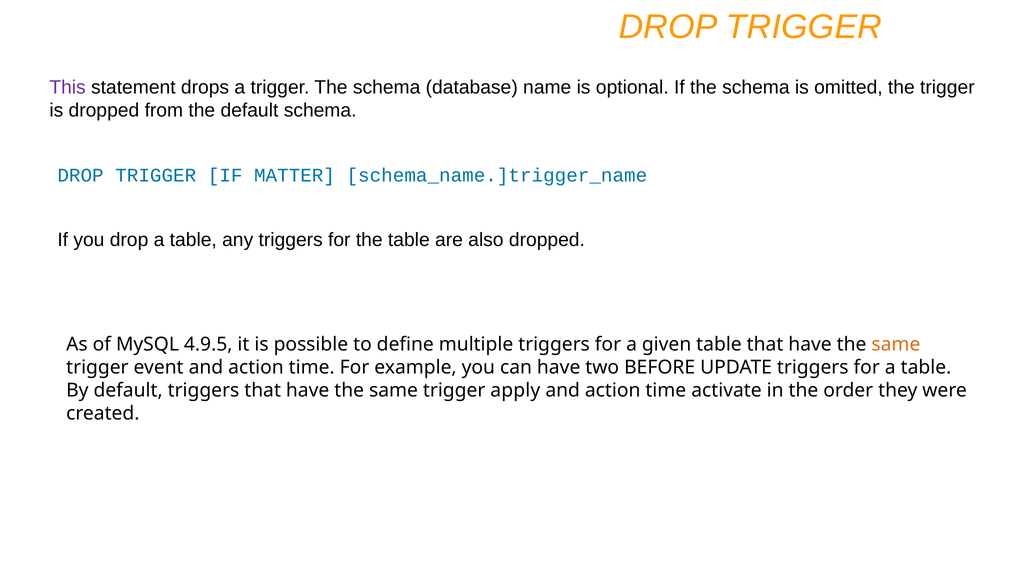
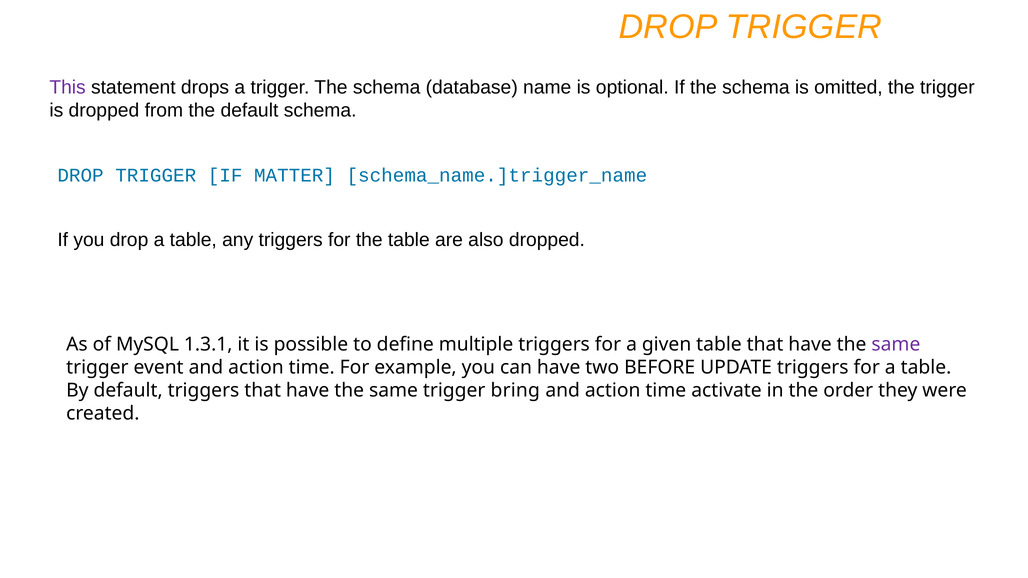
4.9.5: 4.9.5 -> 1.3.1
same at (896, 344) colour: orange -> purple
apply: apply -> bring
